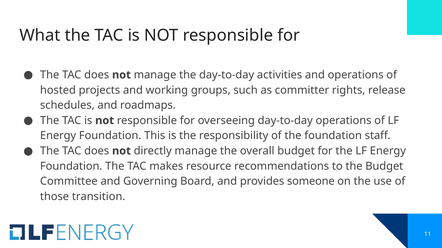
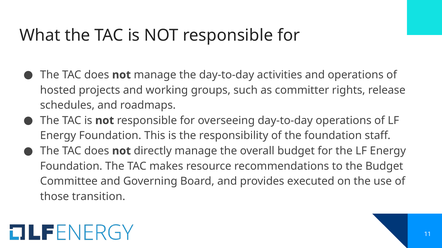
someone: someone -> executed
